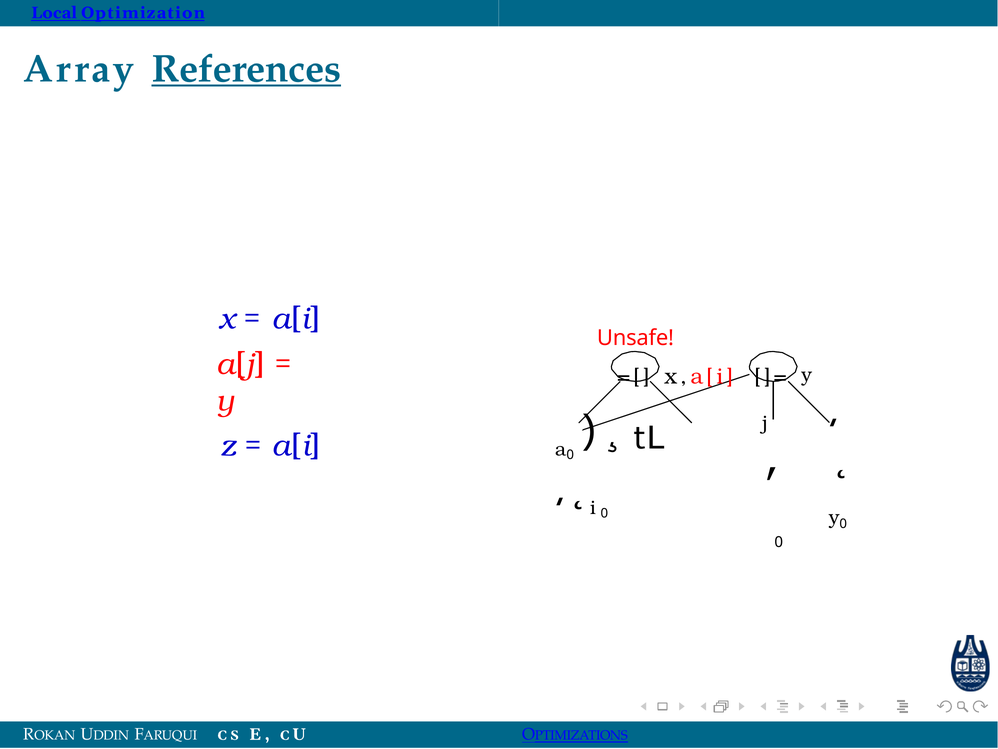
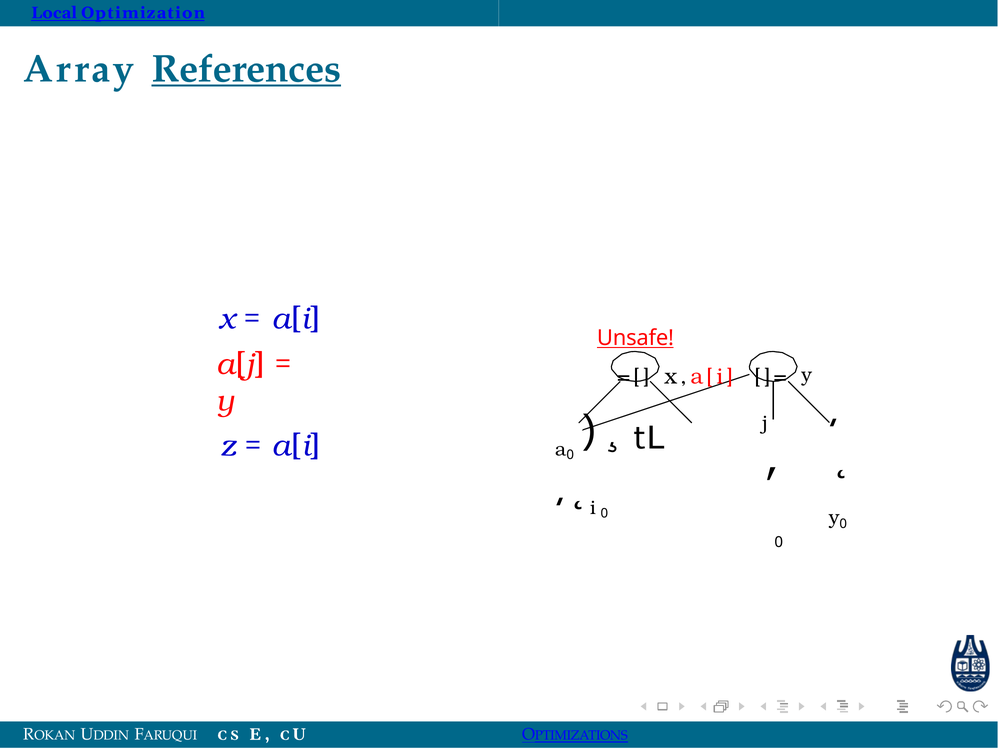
Unsafe underline: none -> present
